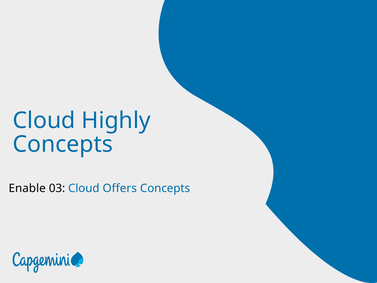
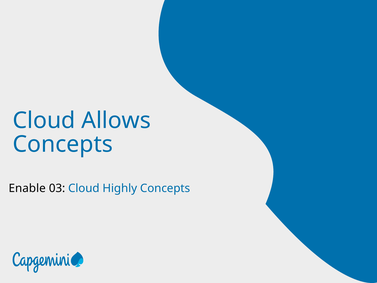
Highly: Highly -> Allows
Offers: Offers -> Highly
